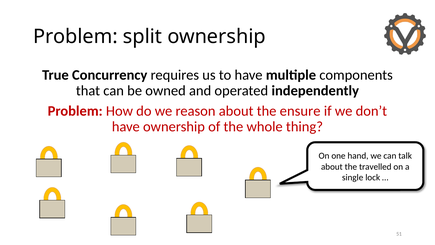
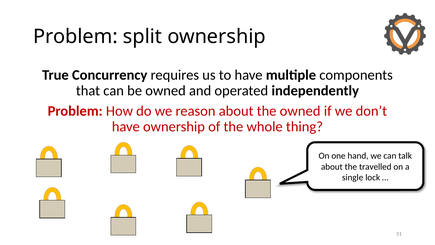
the ensure: ensure -> owned
